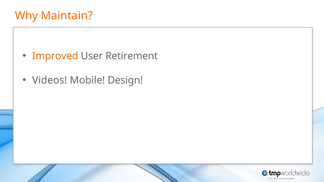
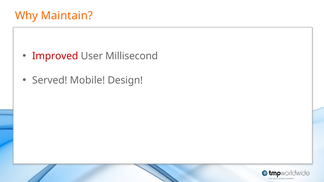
Improved colour: orange -> red
Retirement: Retirement -> Millisecond
Videos: Videos -> Served
